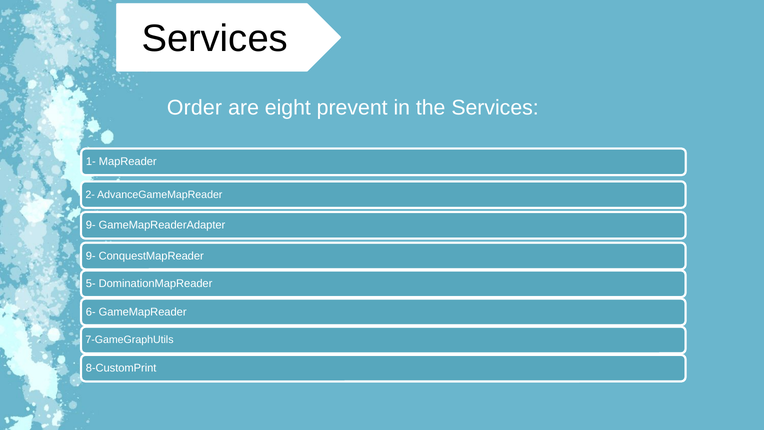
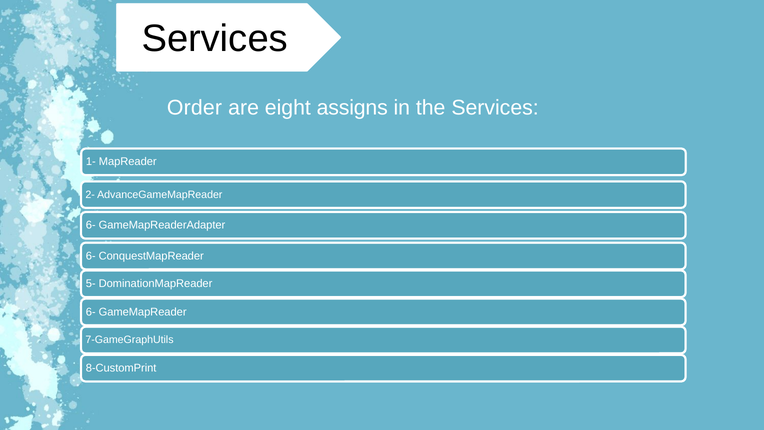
prevent: prevent -> assigns
9- at (91, 225): 9- -> 6-
9- at (91, 256): 9- -> 6-
